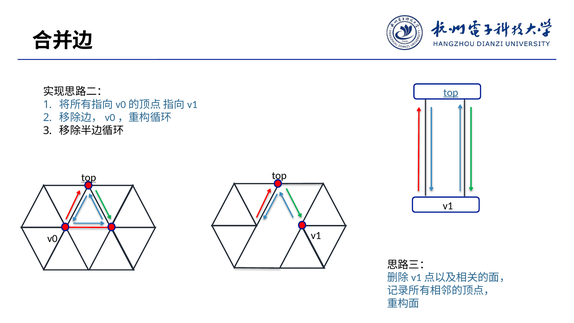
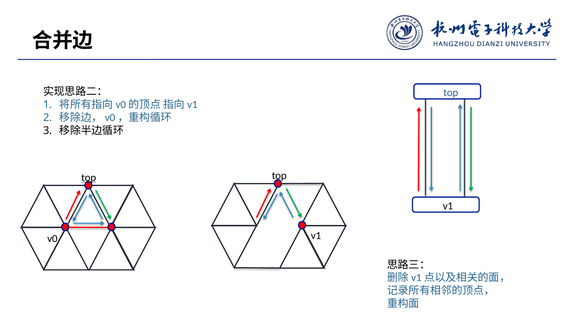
top at (451, 92) underline: present -> none
